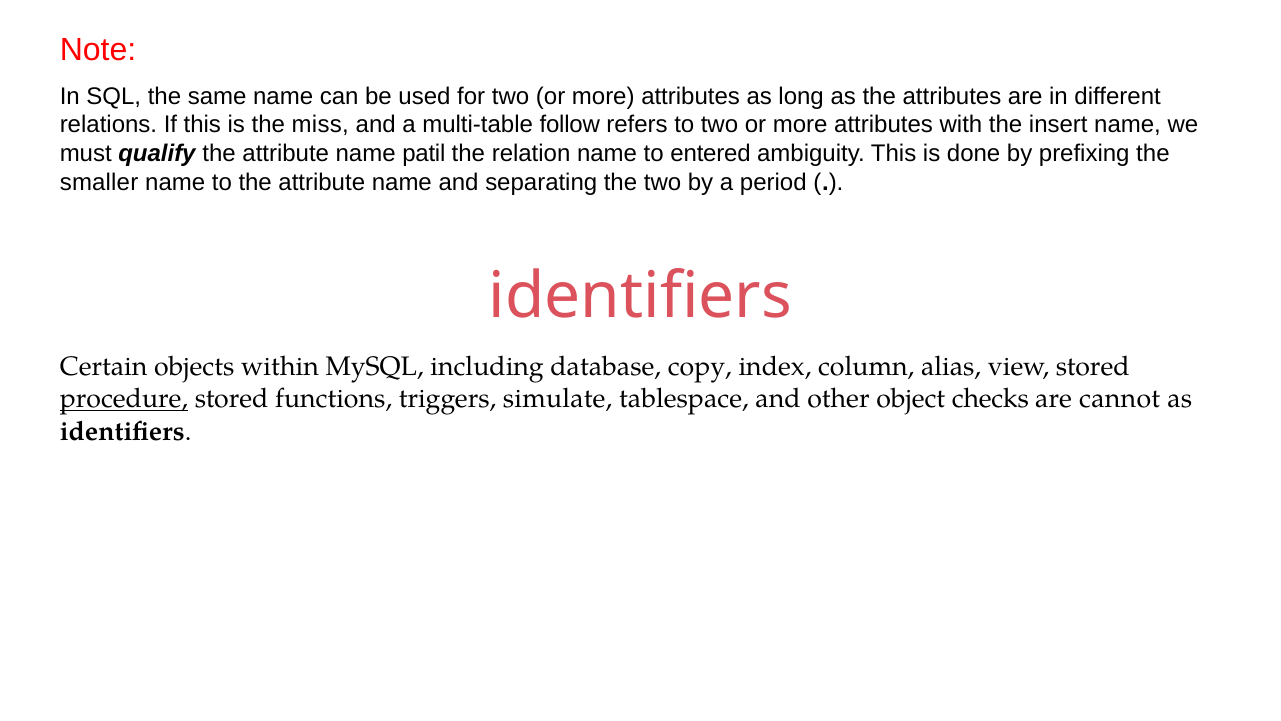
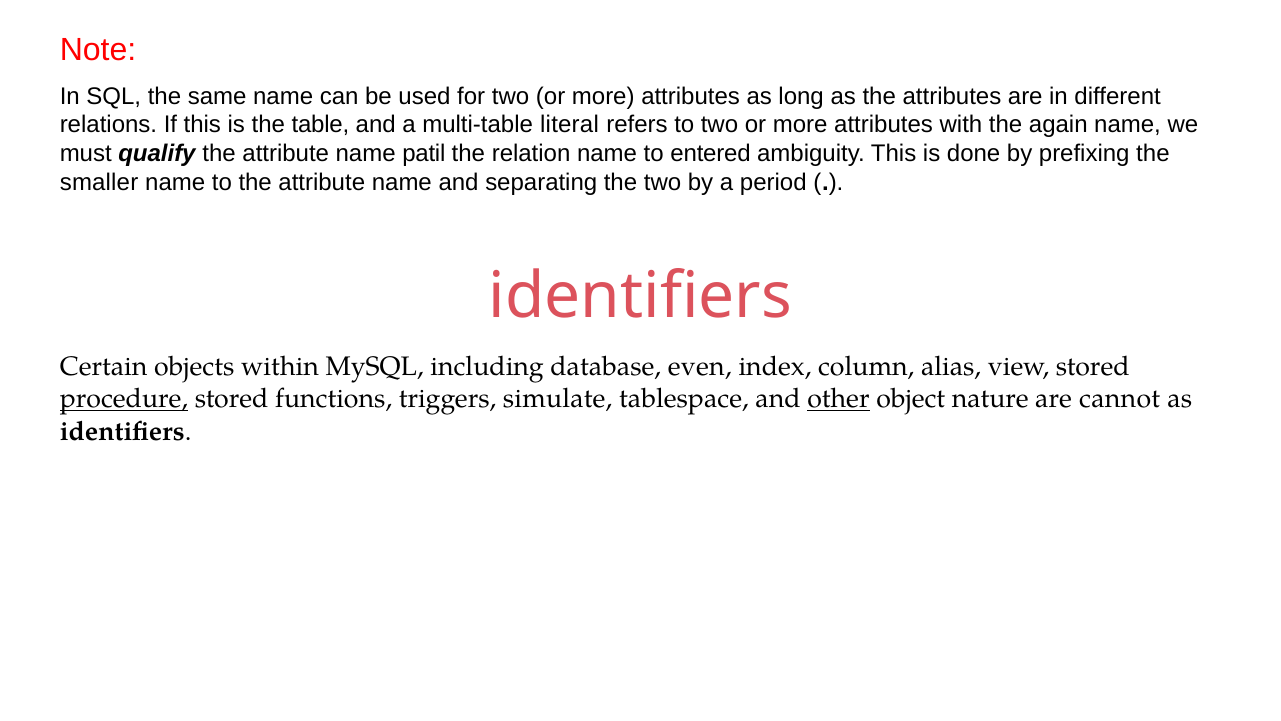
miss: miss -> table
follow: follow -> literal
insert: insert -> again
copy: copy -> even
other underline: none -> present
checks: checks -> nature
